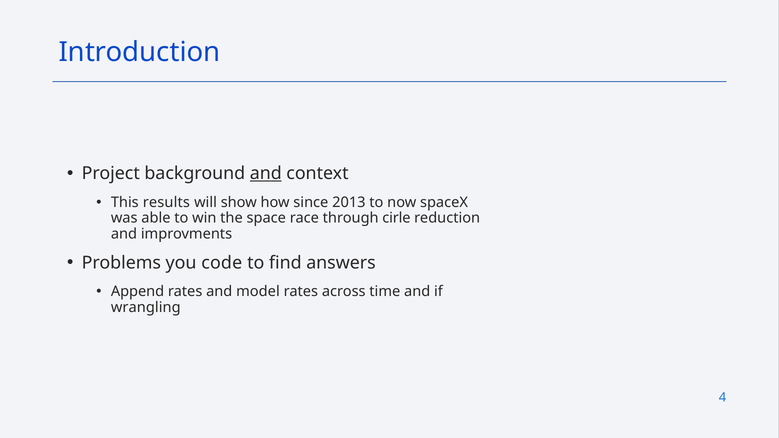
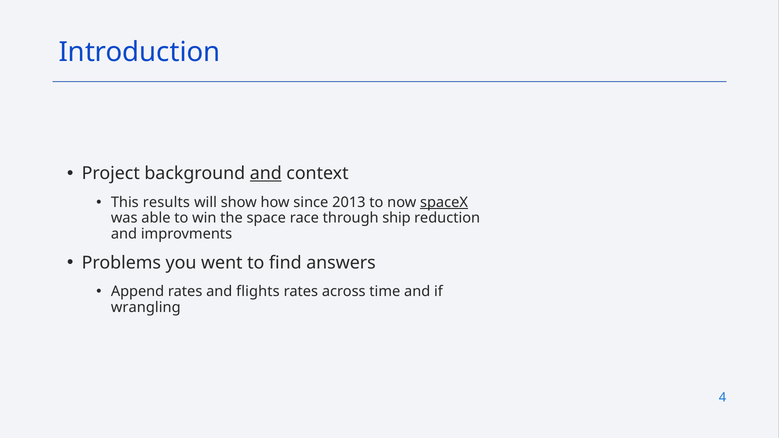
spaceX underline: none -> present
cirle: cirle -> ship
code: code -> went
model: model -> flights
